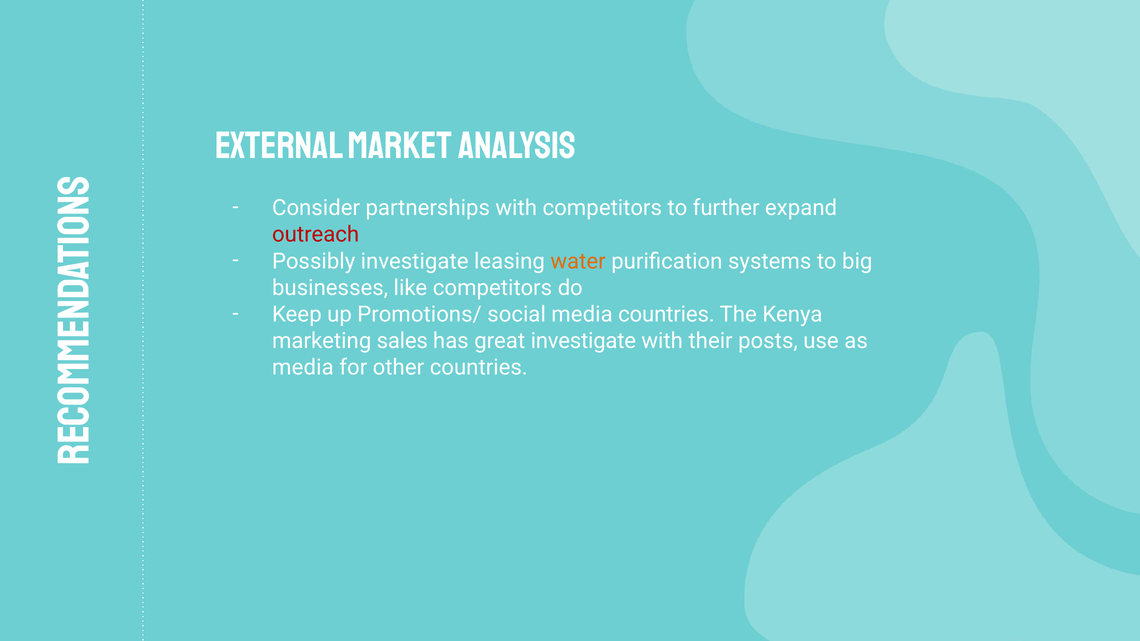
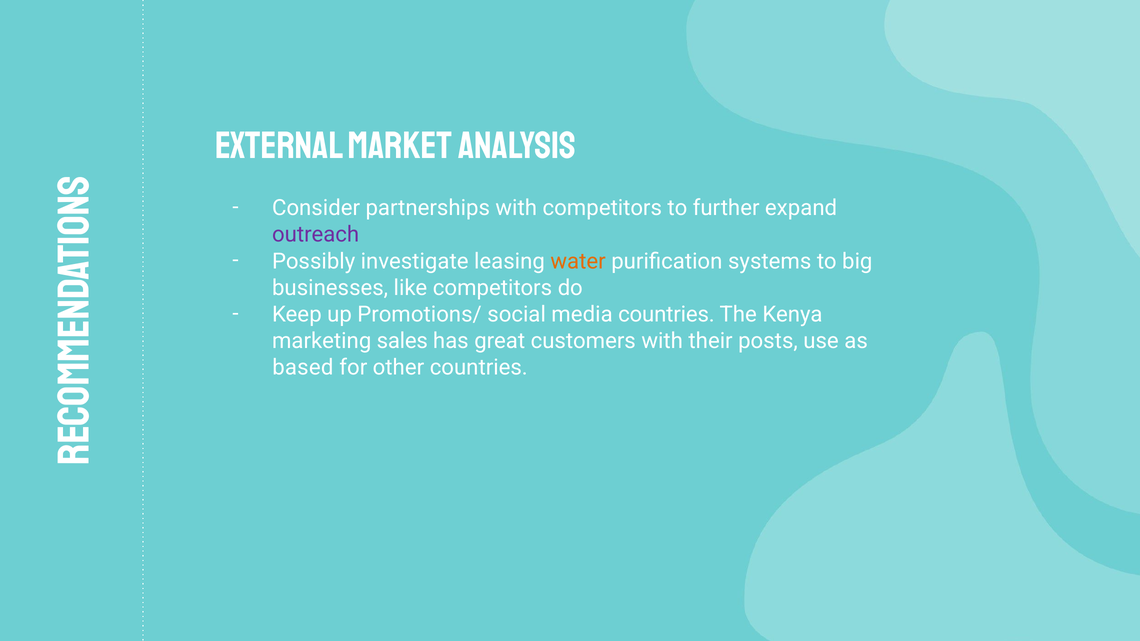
outreach colour: red -> purple
great investigate: investigate -> customers
media at (303, 368): media -> based
